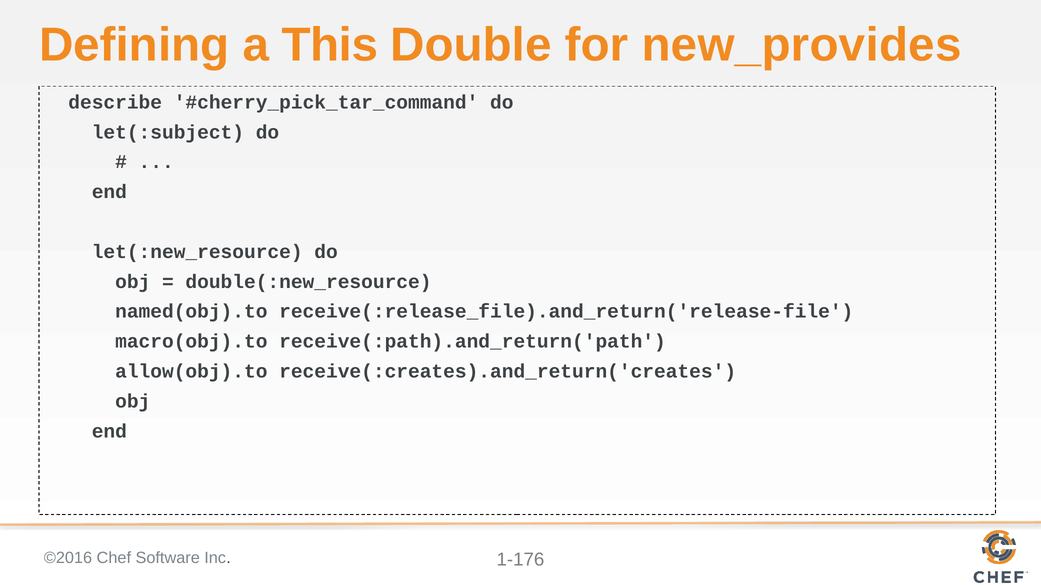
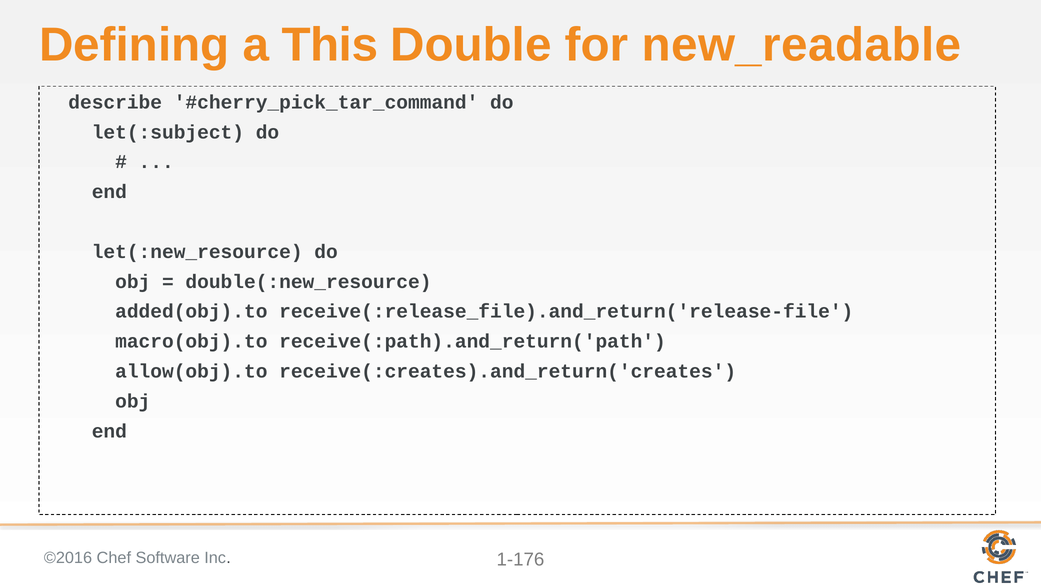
new_provides: new_provides -> new_readable
named(obj).to: named(obj).to -> added(obj).to
